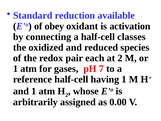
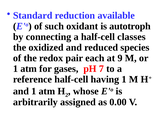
obey: obey -> such
activation: activation -> autotroph
at 2: 2 -> 9
